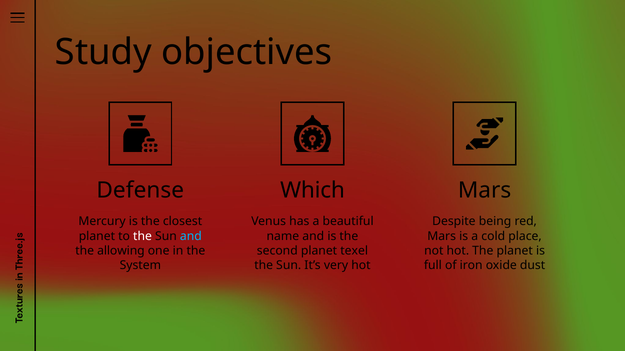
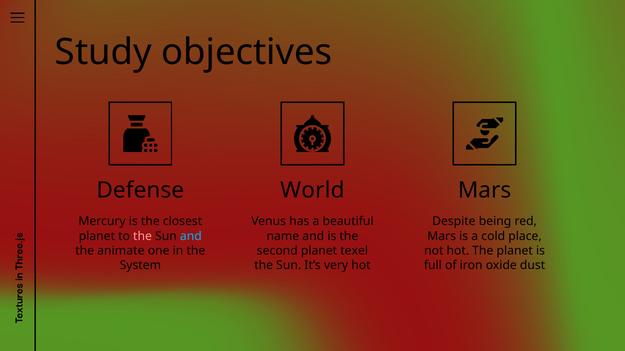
Which: Which -> World
the at (142, 236) colour: white -> pink
allowing: allowing -> animate
